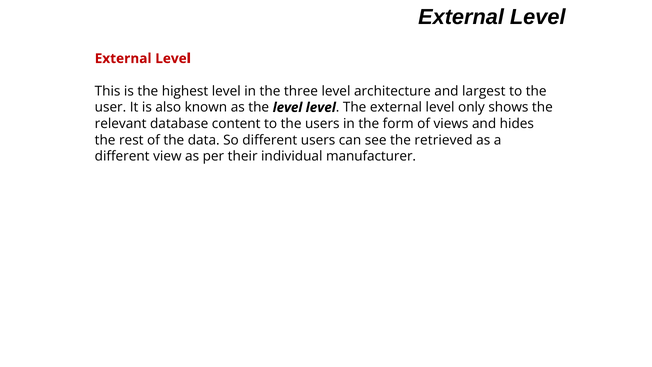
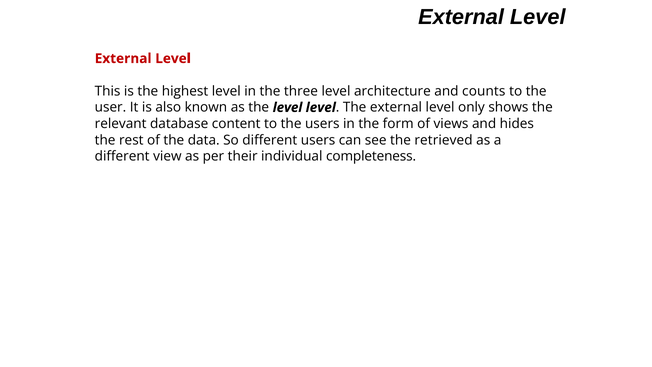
largest: largest -> counts
manufacturer: manufacturer -> completeness
